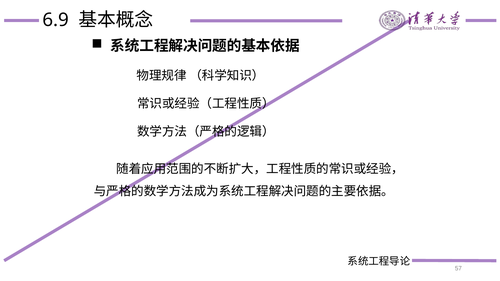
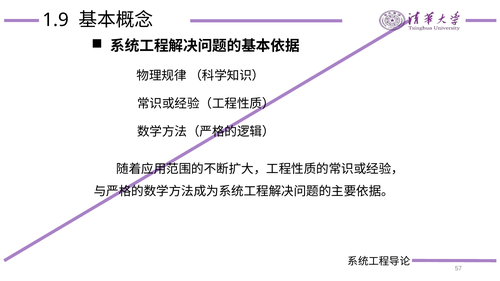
6.9: 6.9 -> 1.9
